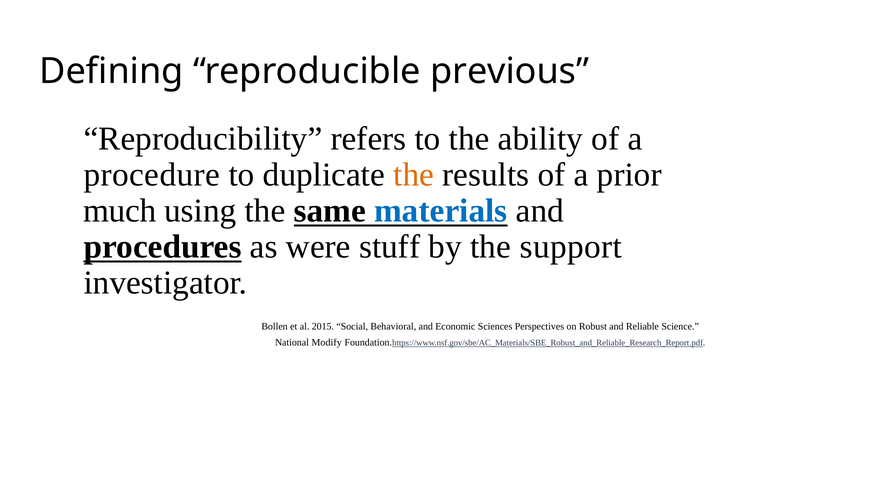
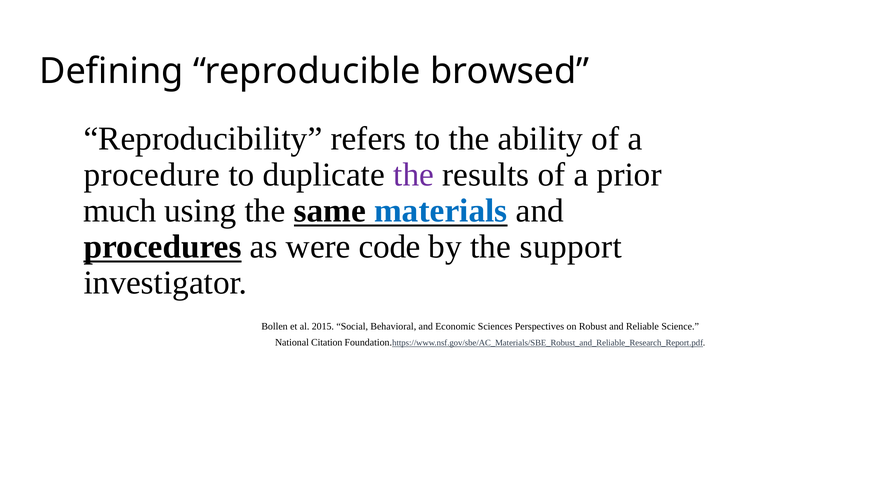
previous: previous -> browsed
the at (414, 175) colour: orange -> purple
stuff: stuff -> code
Modify: Modify -> Citation
